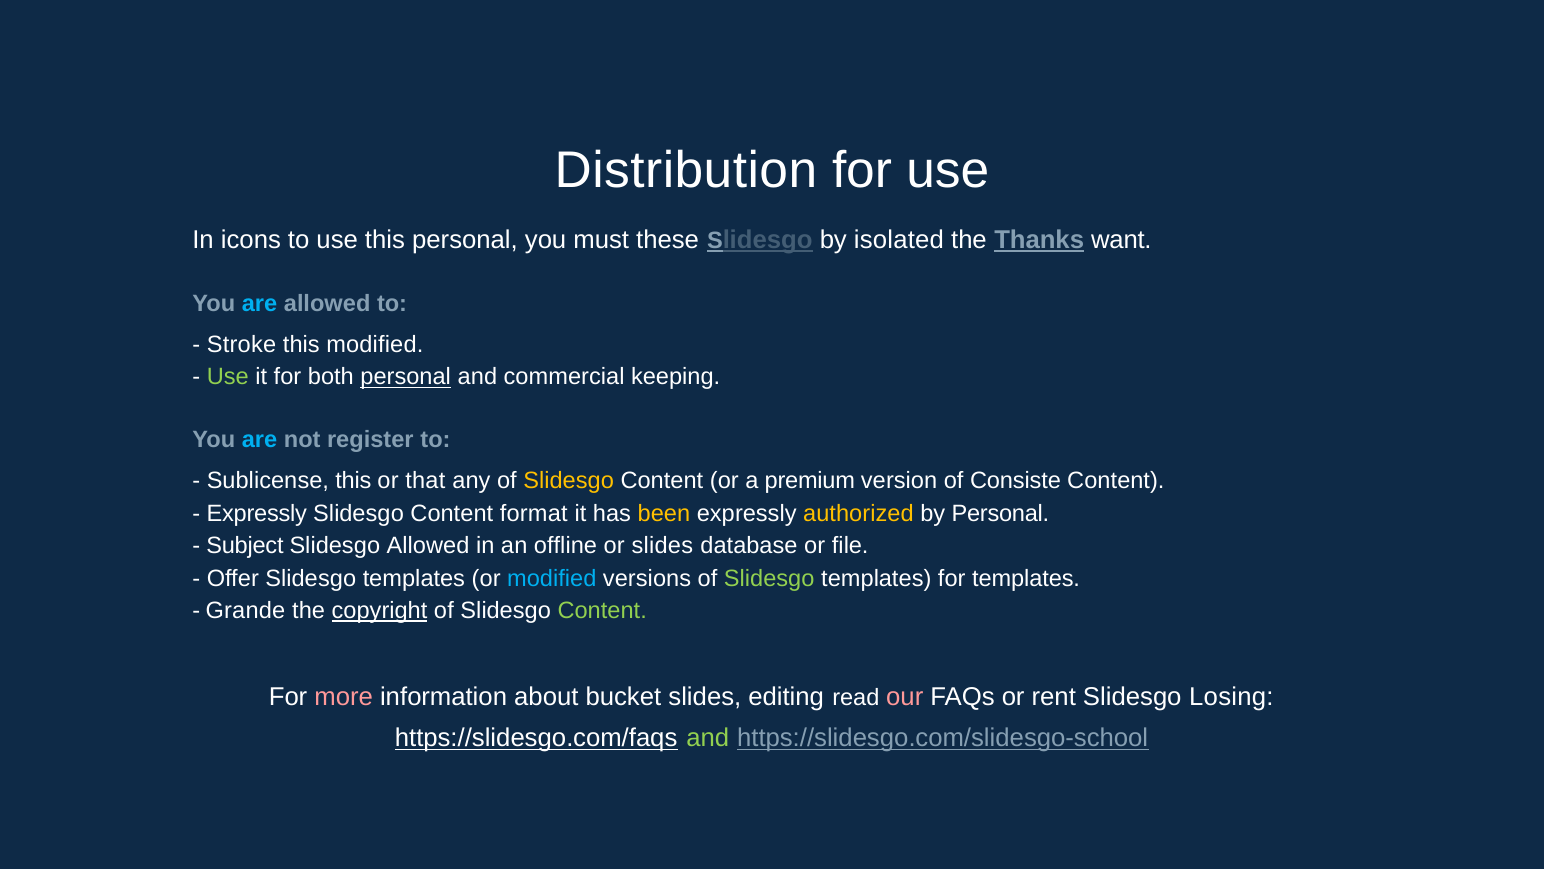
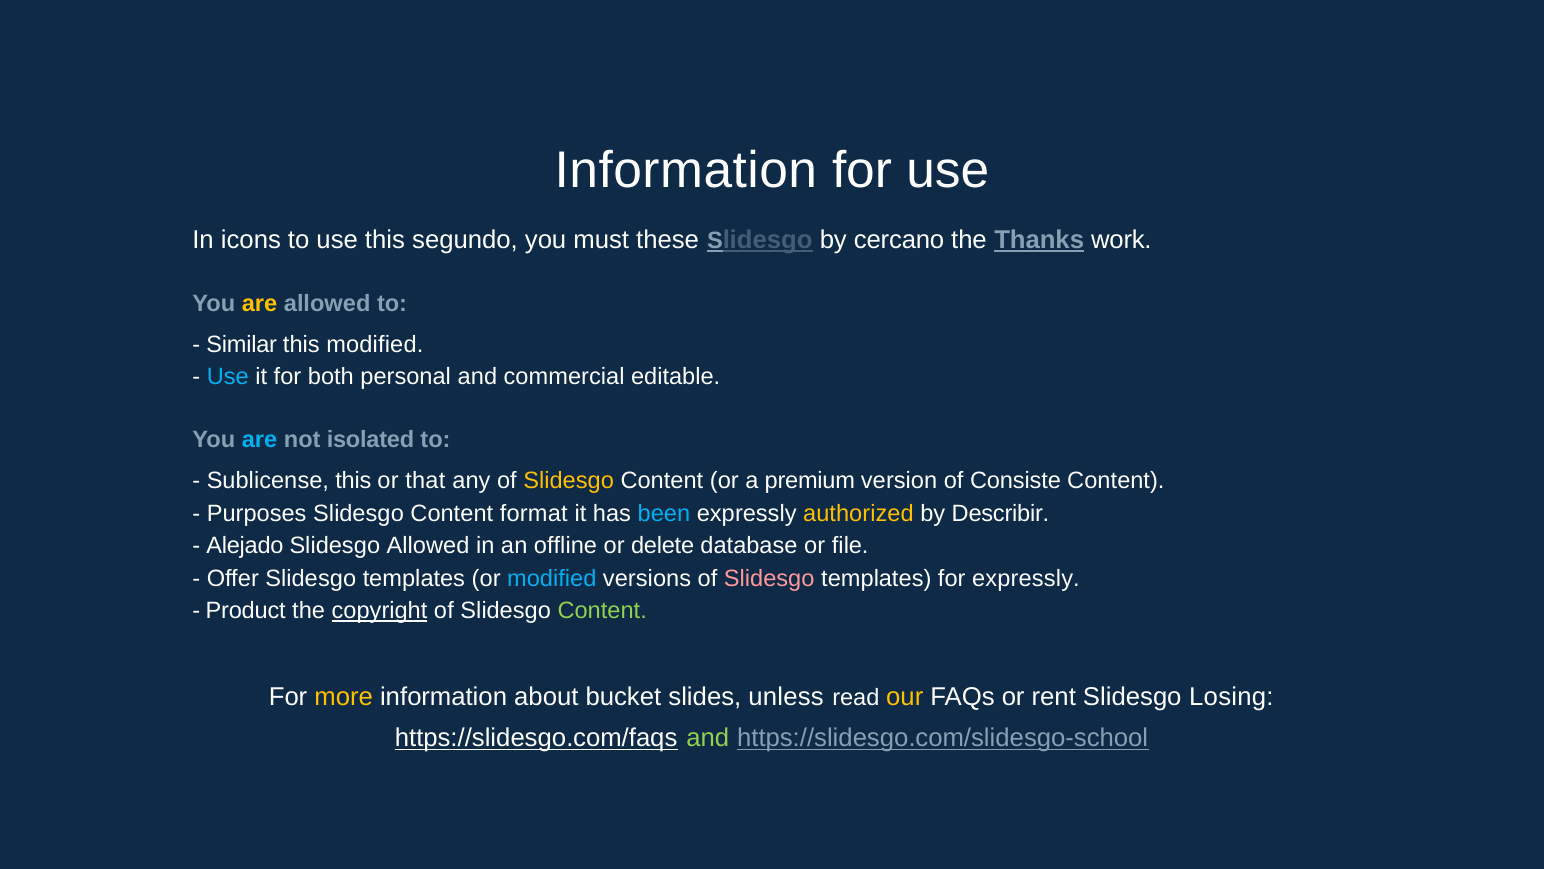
Distribution at (686, 171): Distribution -> Information
this personal: personal -> segundo
isolated: isolated -> cercano
want: want -> work
are at (260, 303) colour: light blue -> yellow
Stroke: Stroke -> Similar
Use at (228, 377) colour: light green -> light blue
personal at (406, 377) underline: present -> none
keeping: keeping -> editable
register: register -> isolated
Expressly at (257, 513): Expressly -> Purposes
been colour: yellow -> light blue
by Personal: Personal -> Describir
Subject: Subject -> Alejado
or slides: slides -> delete
Slidesgo at (769, 578) colour: light green -> pink
for templates: templates -> expressly
Grande: Grande -> Product
more colour: pink -> yellow
editing: editing -> unless
our colour: pink -> yellow
